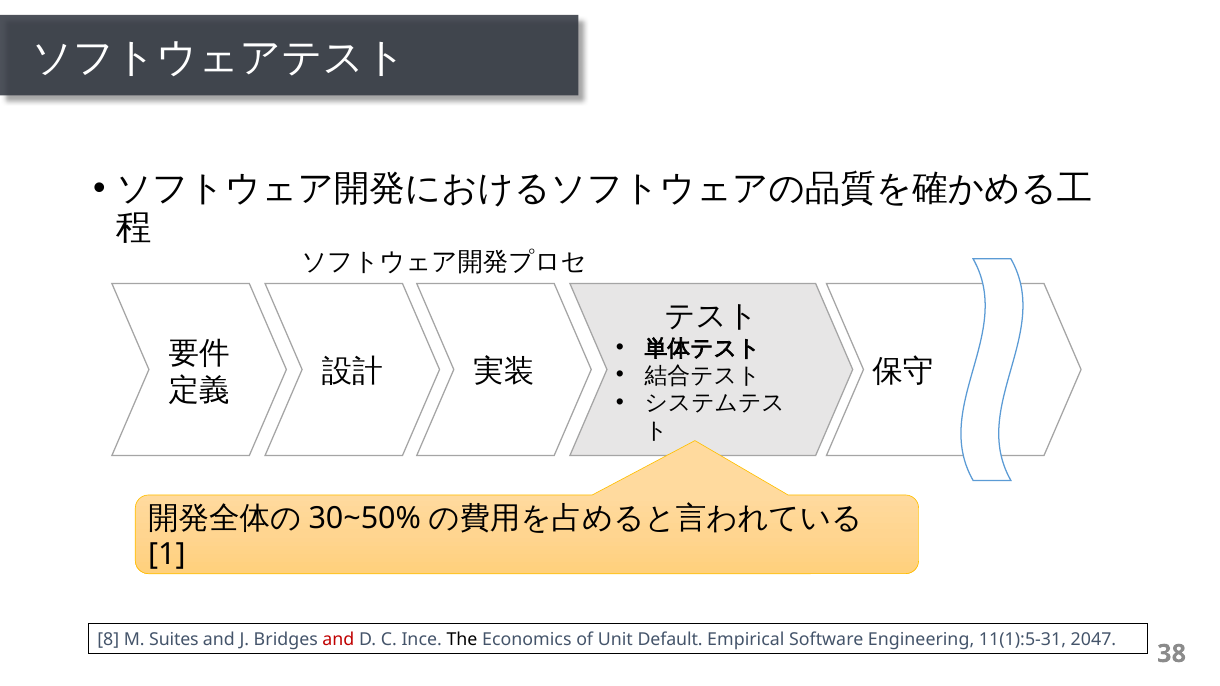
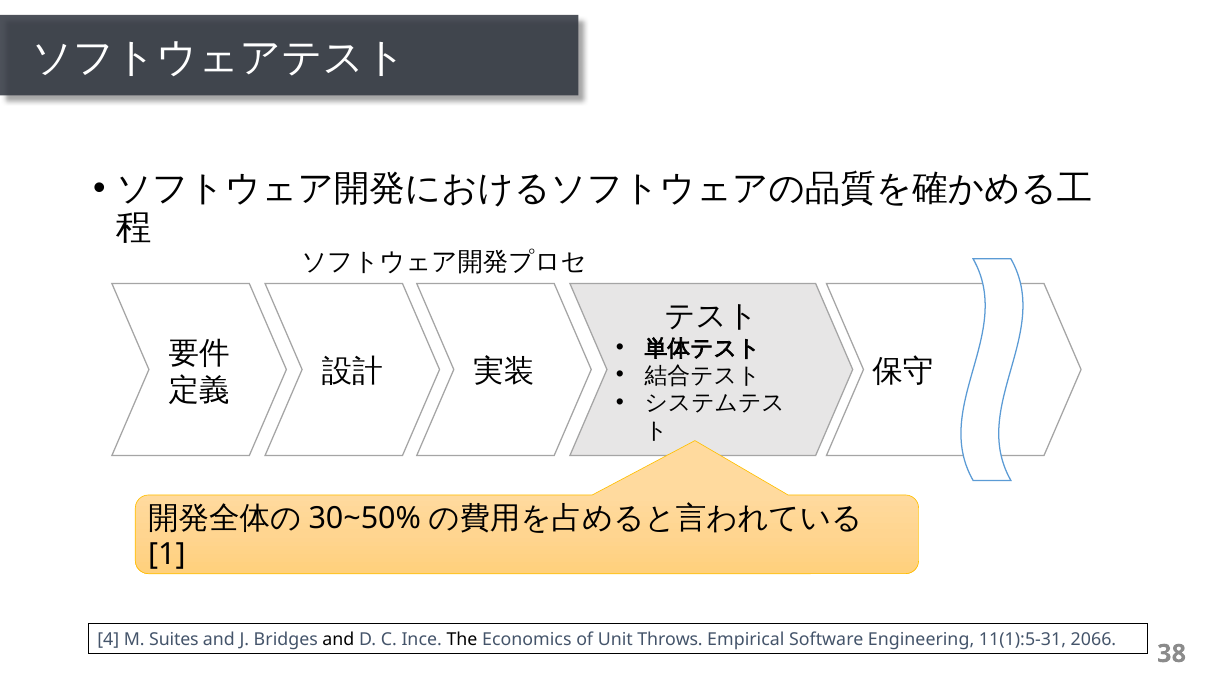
8: 8 -> 4
and at (338, 640) colour: red -> black
Default: Default -> Throws
2047: 2047 -> 2066
